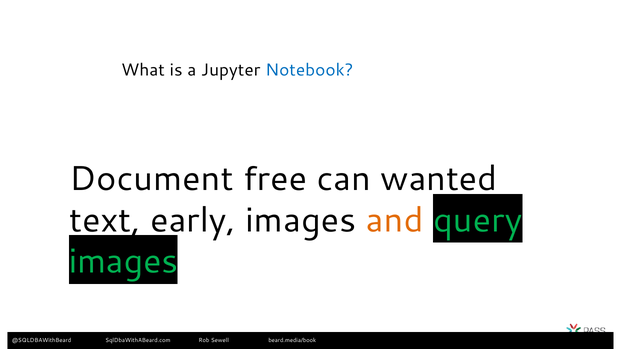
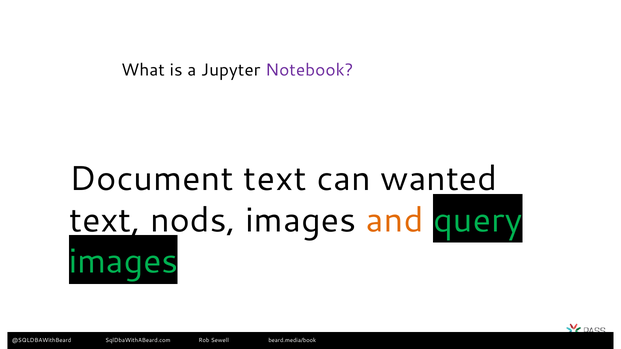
Notebook colour: blue -> purple
Document free: free -> text
early: early -> nods
